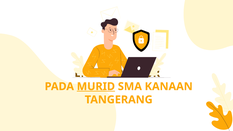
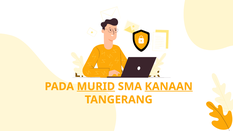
KANAAN underline: none -> present
